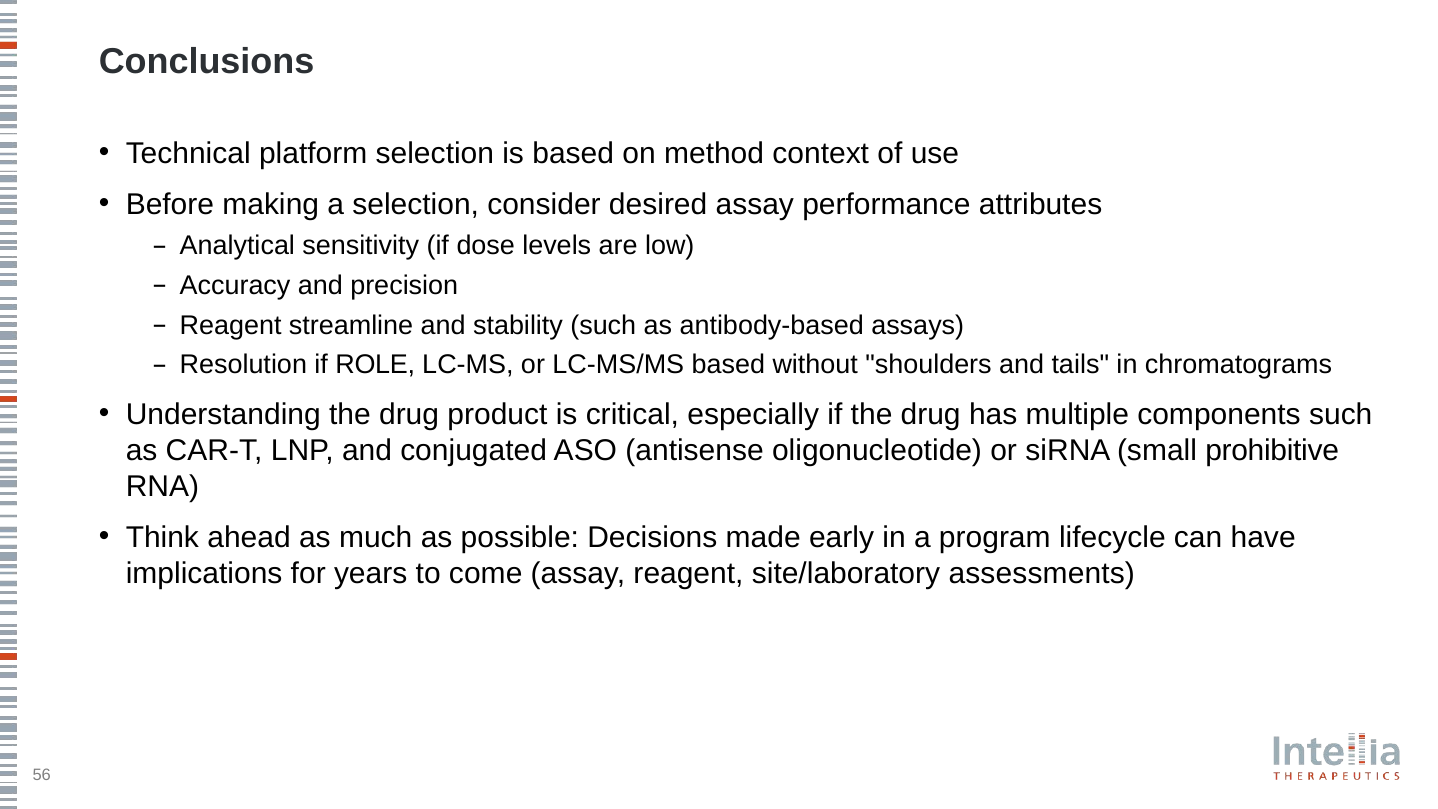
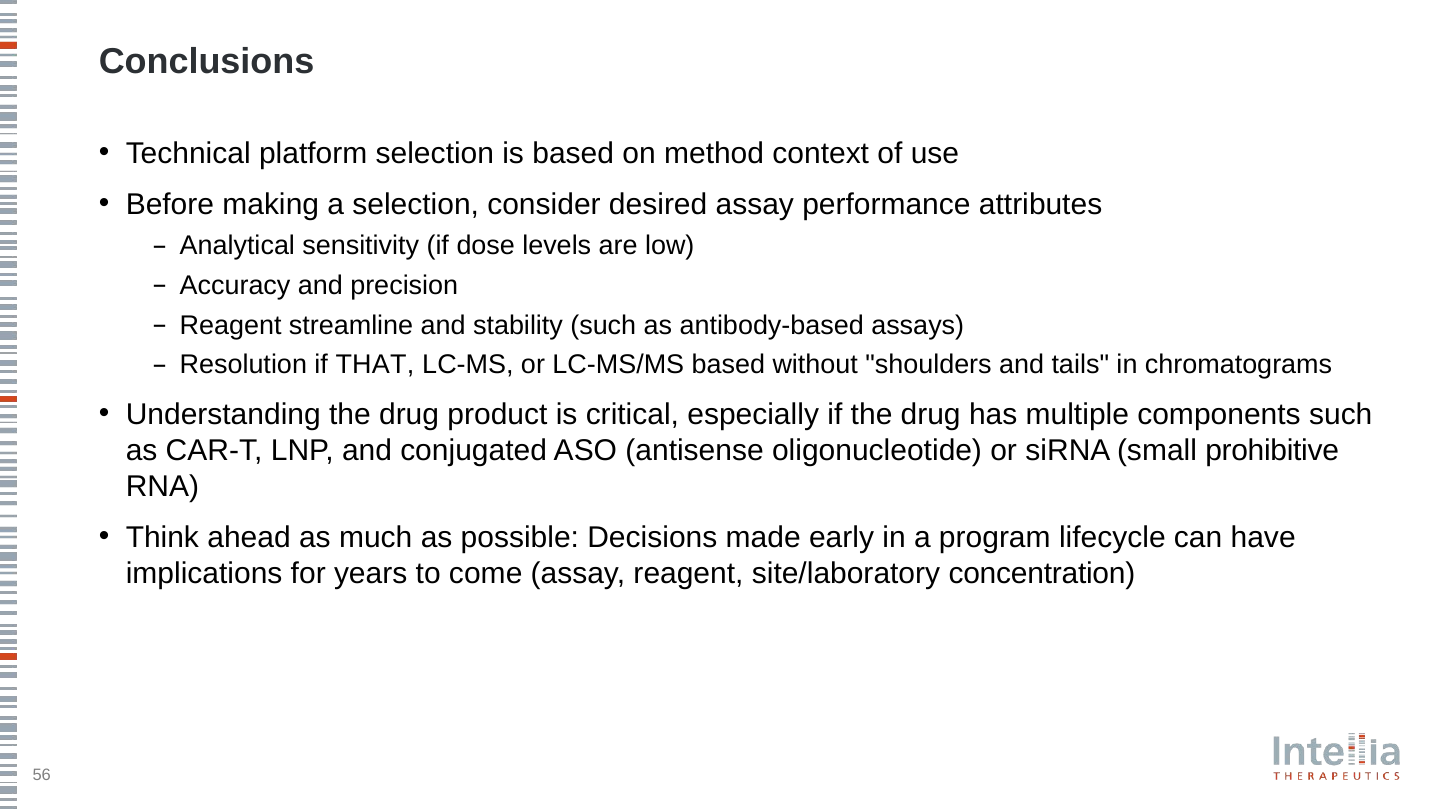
ROLE: ROLE -> THAT
assessments: assessments -> concentration
